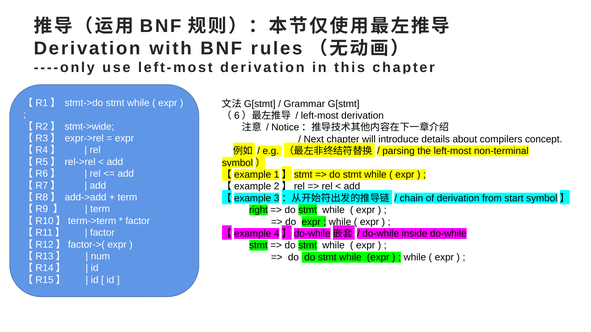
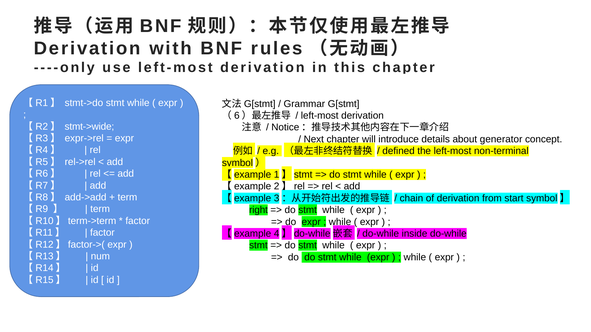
compilers: compilers -> generator
parsing: parsing -> defined
